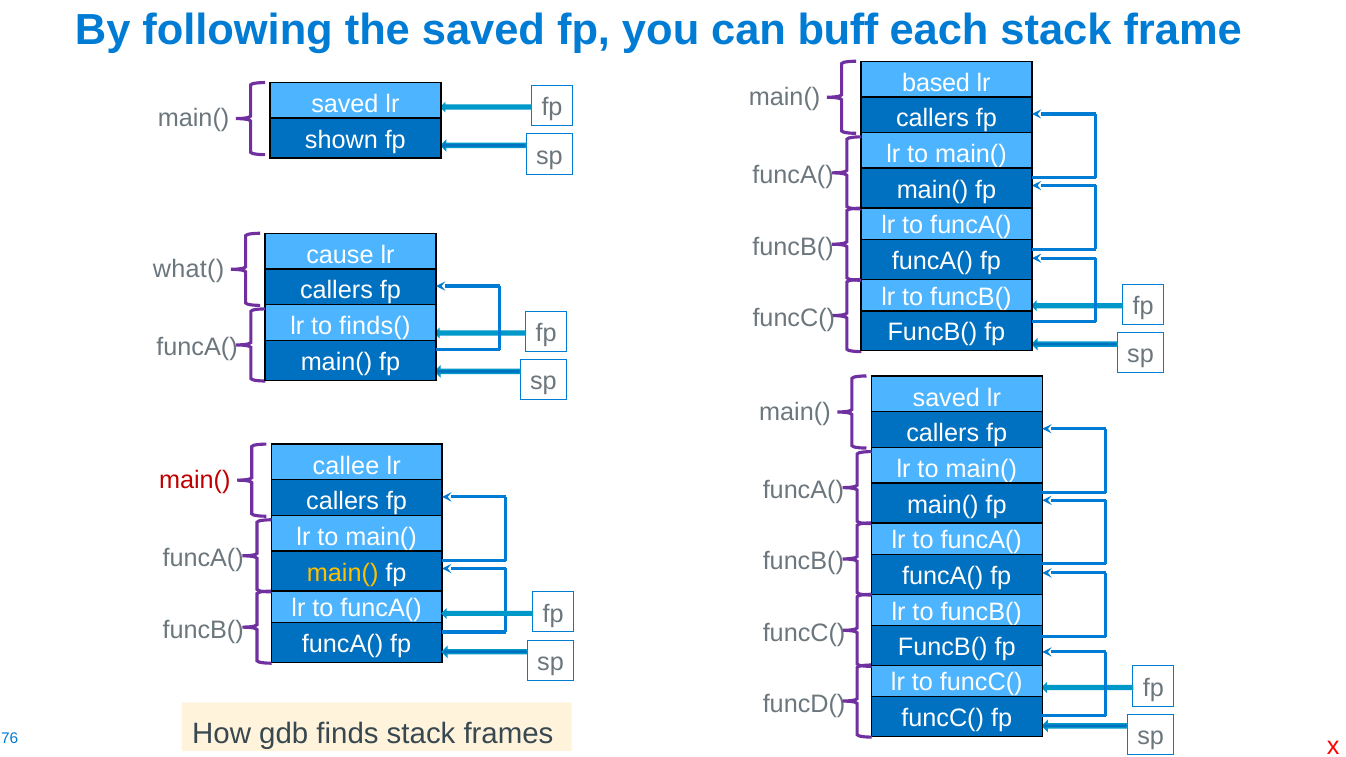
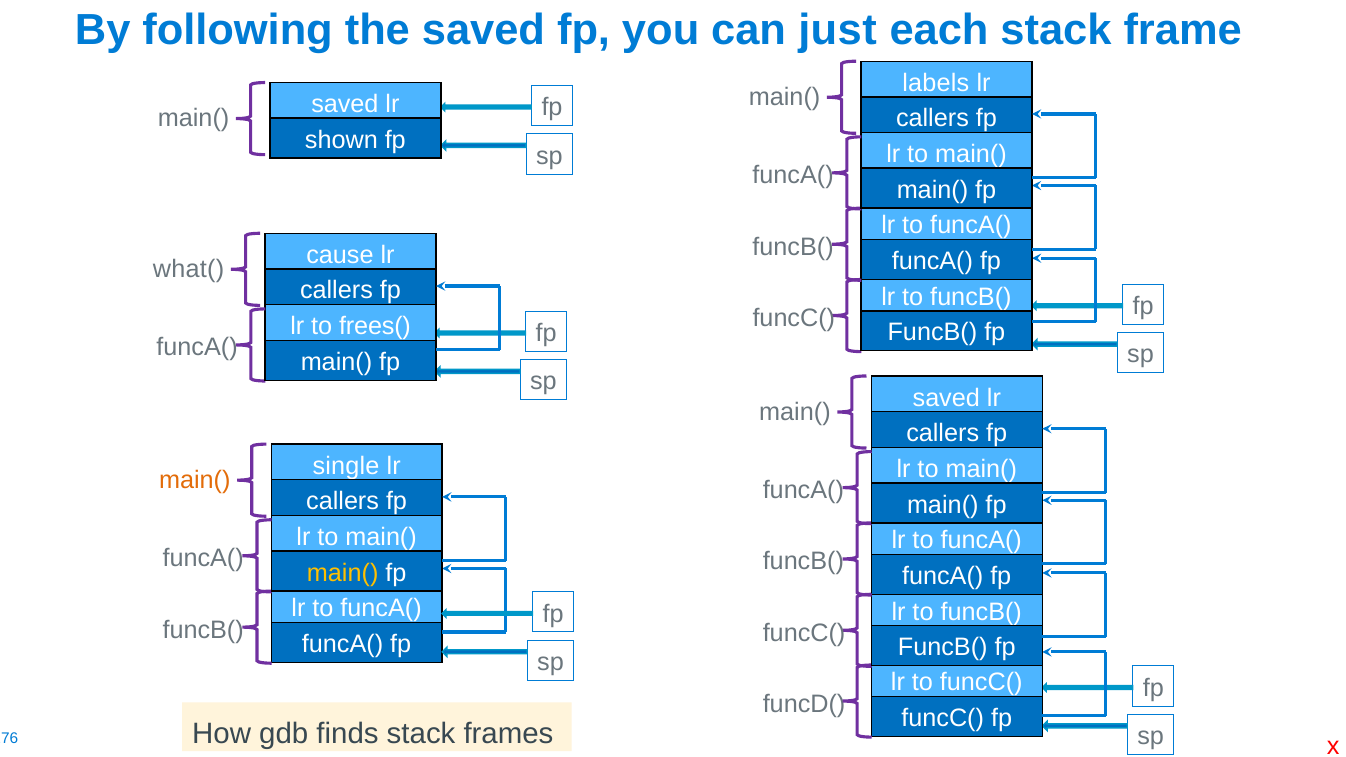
buff: buff -> just
based: based -> labels
finds(: finds( -> frees(
callee: callee -> single
main( at (195, 480) colour: red -> orange
